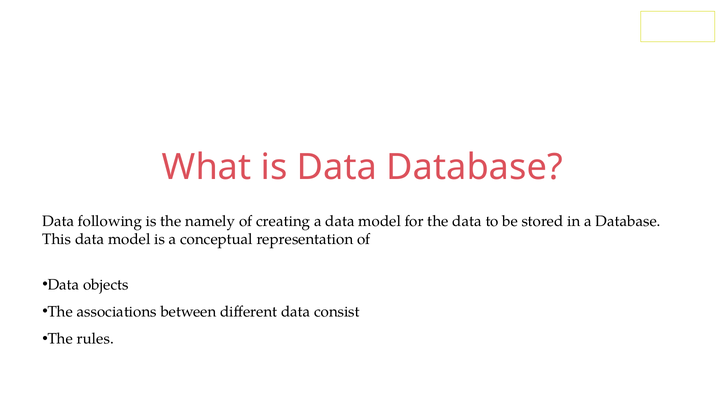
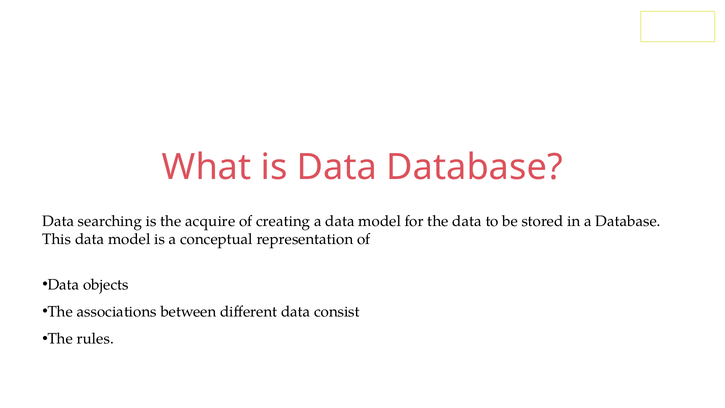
following: following -> searching
namely: namely -> acquire
